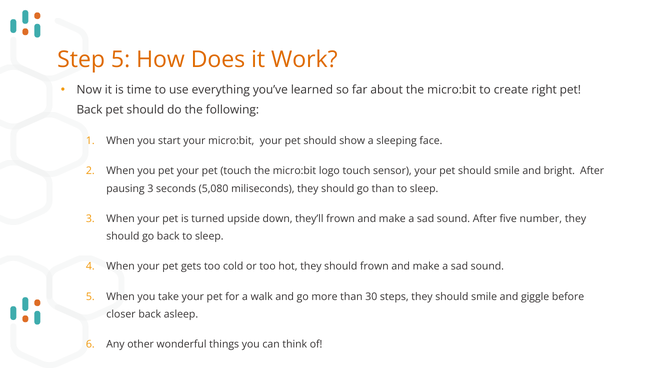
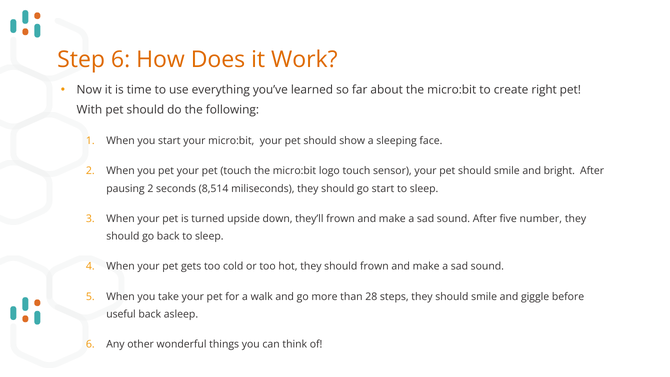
Step 5: 5 -> 6
Back at (89, 110): Back -> With
pausing 3: 3 -> 2
5,080: 5,080 -> 8,514
go than: than -> start
30: 30 -> 28
closer: closer -> useful
